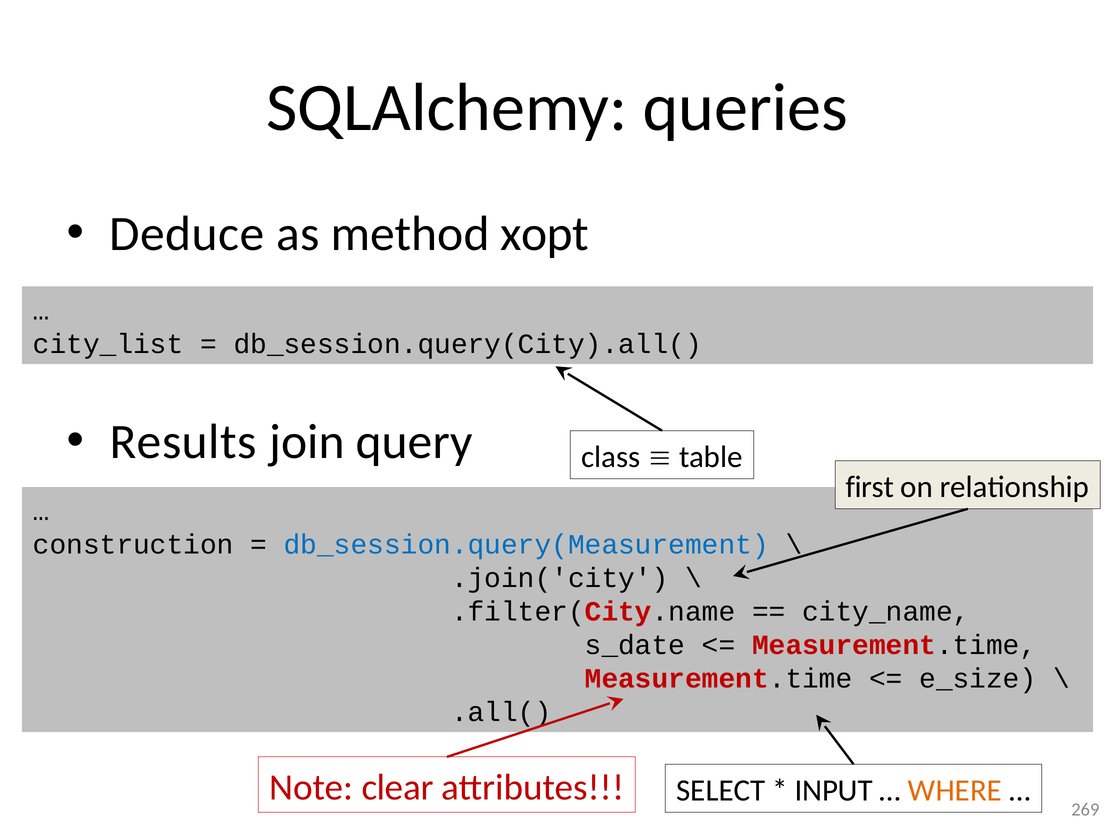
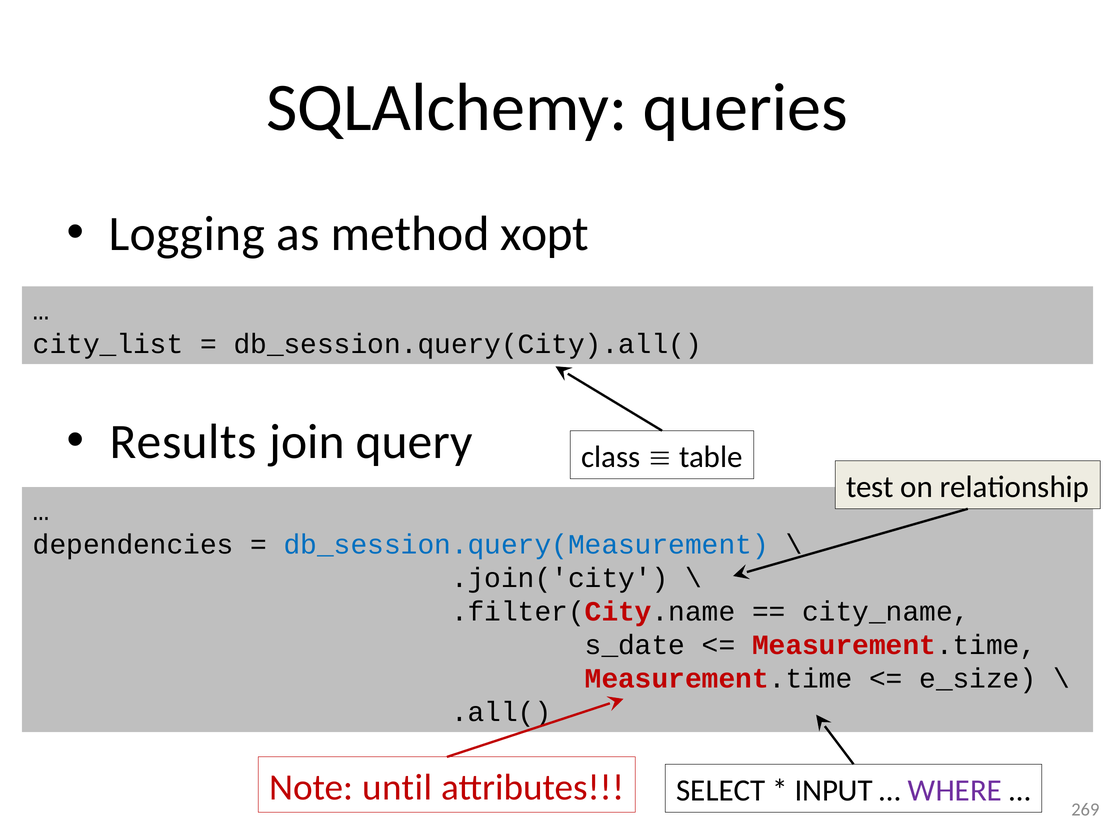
Deduce: Deduce -> Logging
first: first -> test
construction: construction -> dependencies
clear: clear -> until
WHERE colour: orange -> purple
